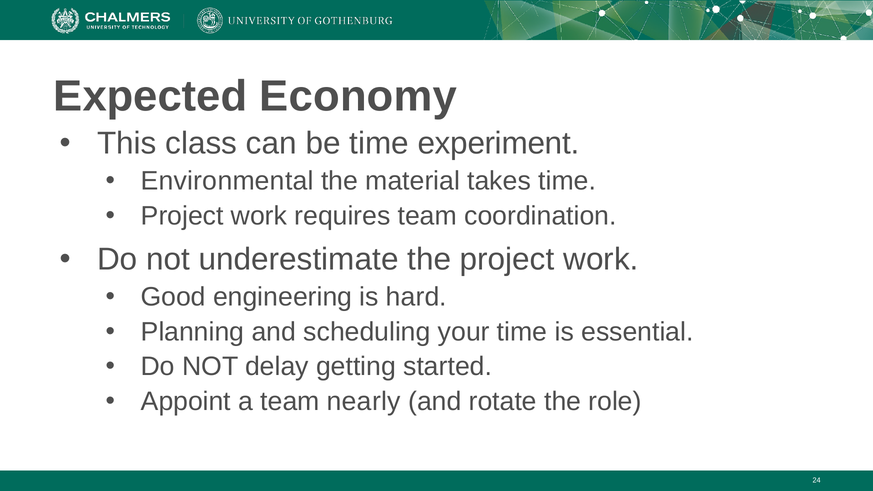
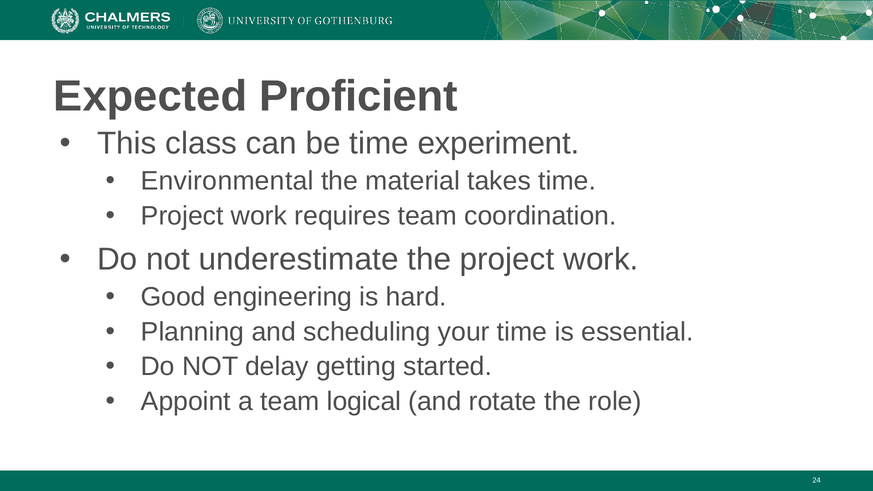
Economy: Economy -> Proficient
nearly: nearly -> logical
